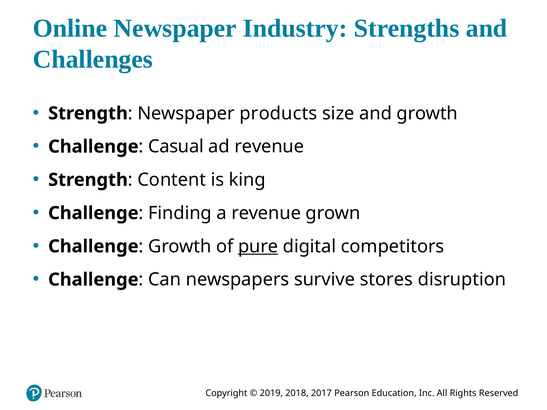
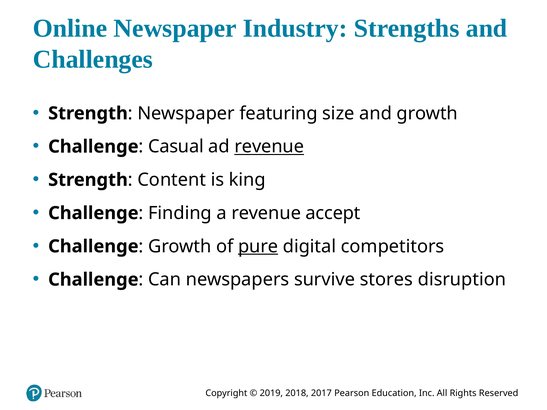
products: products -> featuring
revenue at (269, 147) underline: none -> present
grown: grown -> accept
